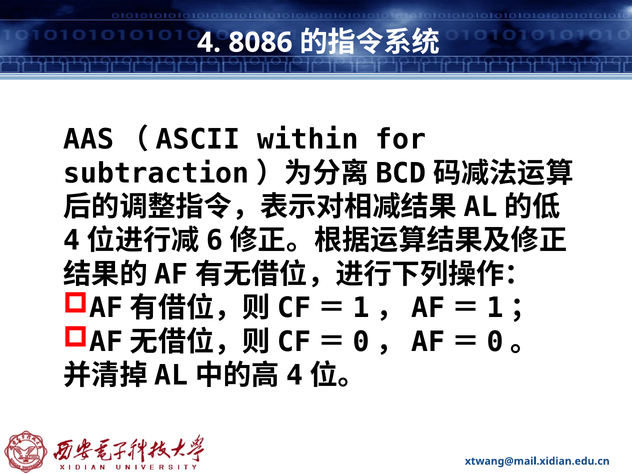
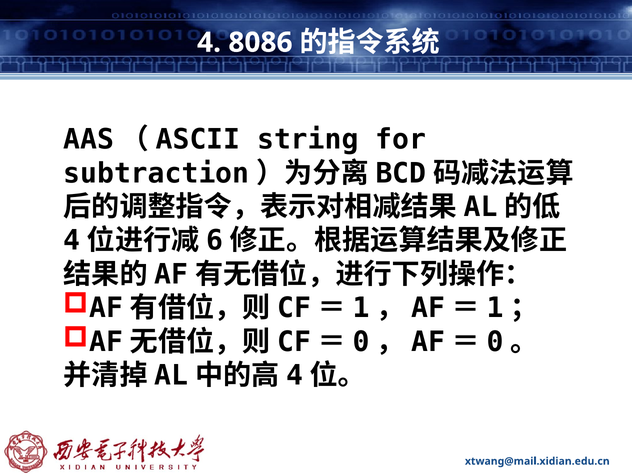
within: within -> string
